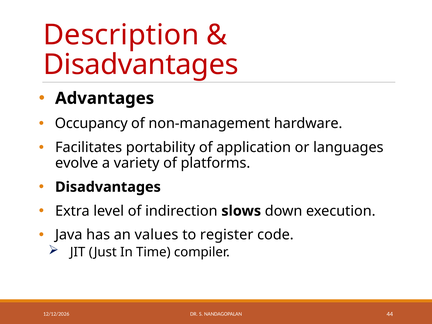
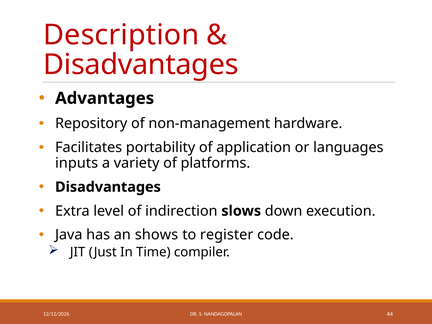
Occupancy: Occupancy -> Repository
evolve: evolve -> inputs
values: values -> shows
